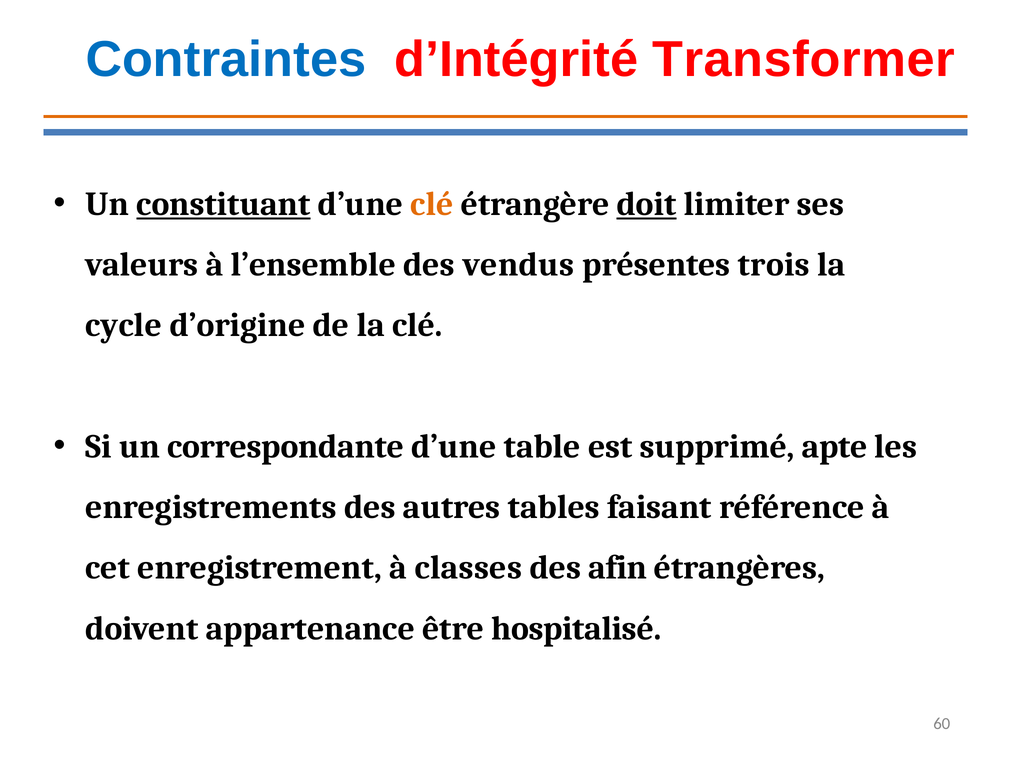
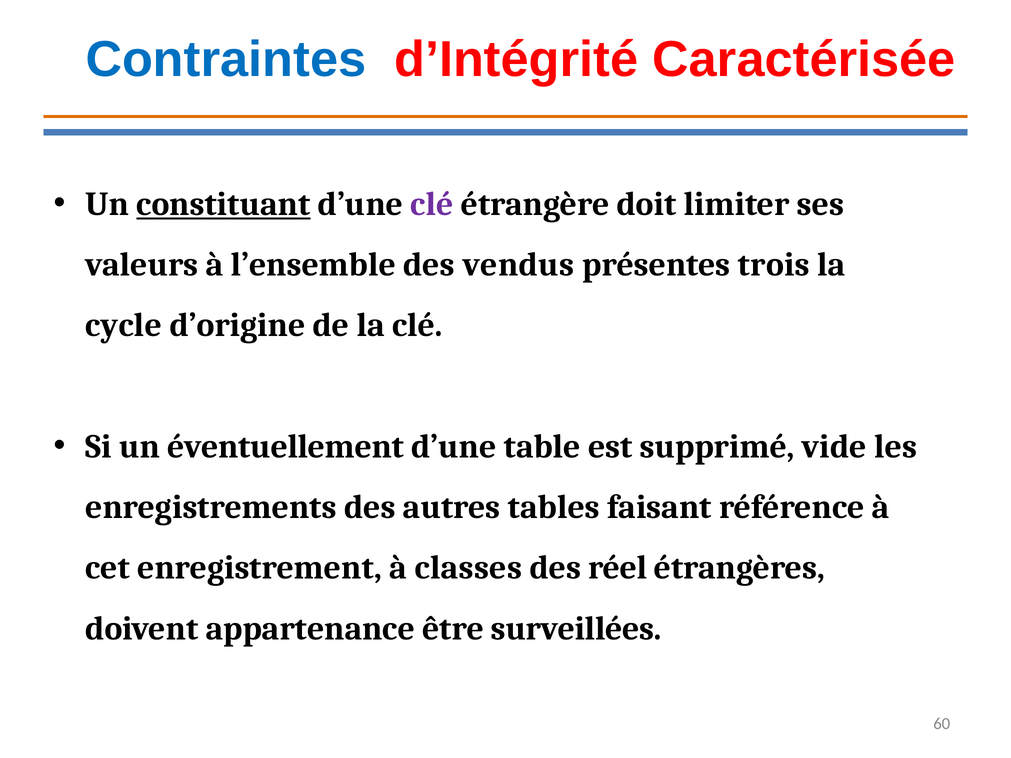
Transformer: Transformer -> Caractérisée
clé at (432, 204) colour: orange -> purple
doit underline: present -> none
correspondante: correspondante -> éventuellement
apte: apte -> vide
afin: afin -> réel
hospitalisé: hospitalisé -> surveillées
